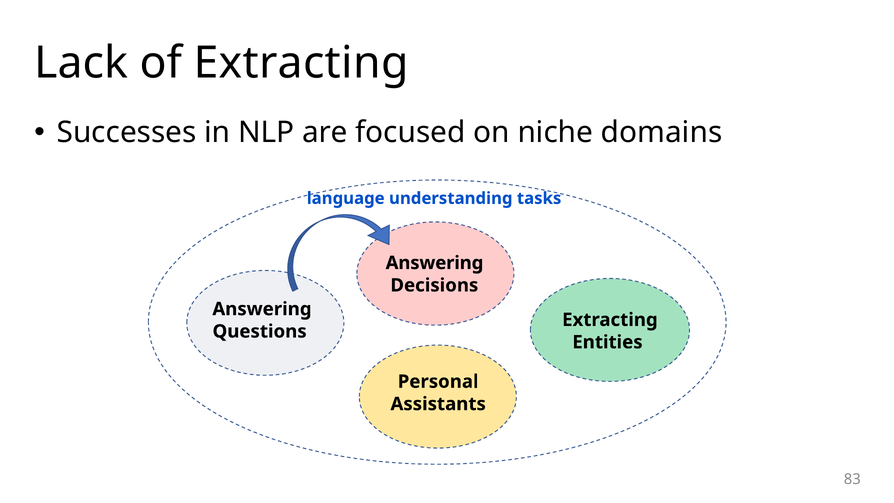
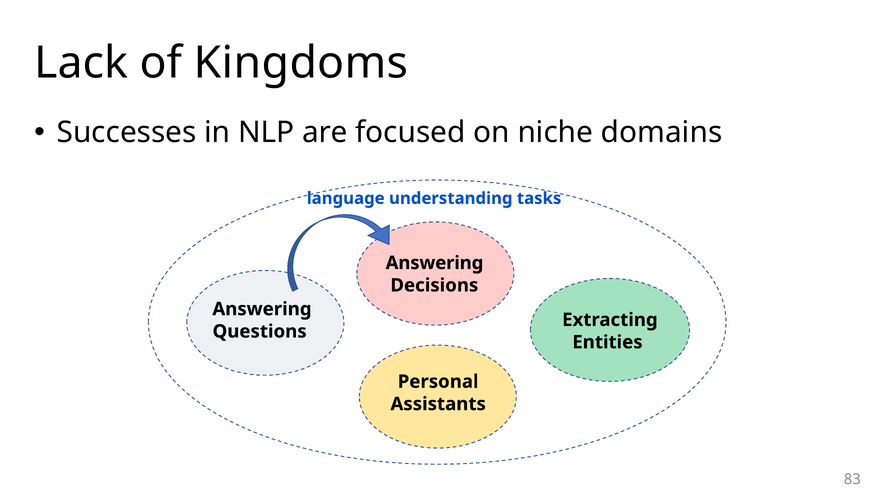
of Extracting: Extracting -> Kingdoms
